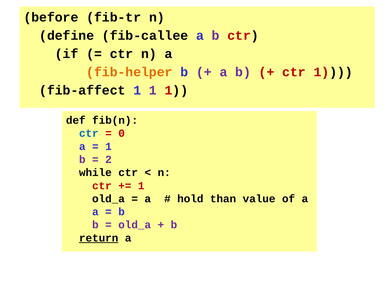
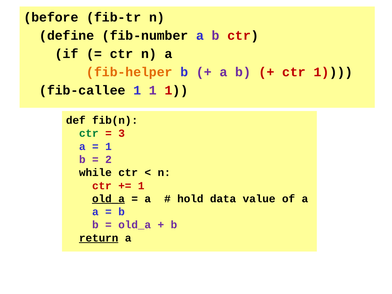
fib-callee: fib-callee -> fib-number
fib-affect: fib-affect -> fib-callee
ctr at (89, 133) colour: blue -> green
0: 0 -> 3
old_a at (108, 199) underline: none -> present
than: than -> data
